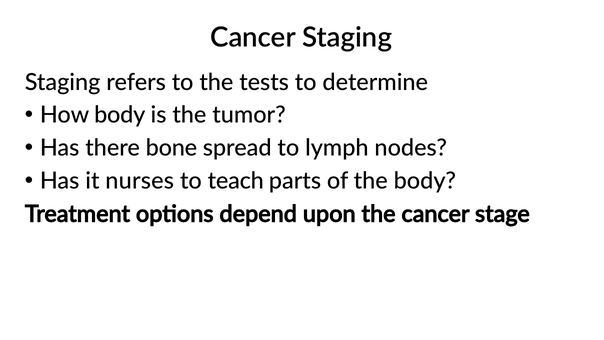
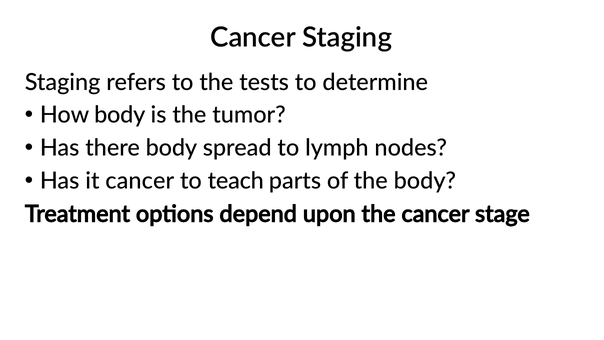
there bone: bone -> body
it nurses: nurses -> cancer
